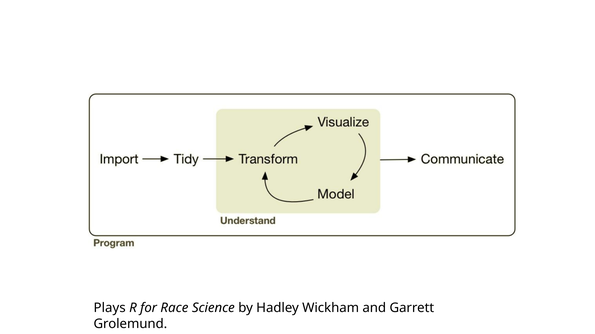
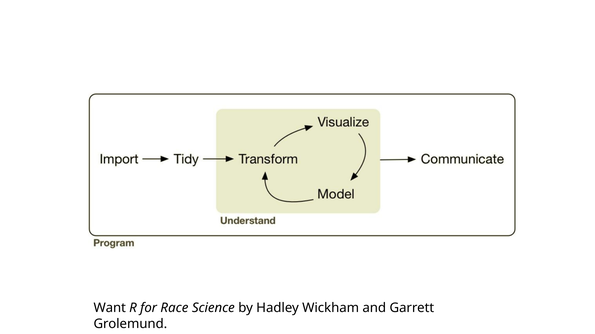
Plays: Plays -> Want
